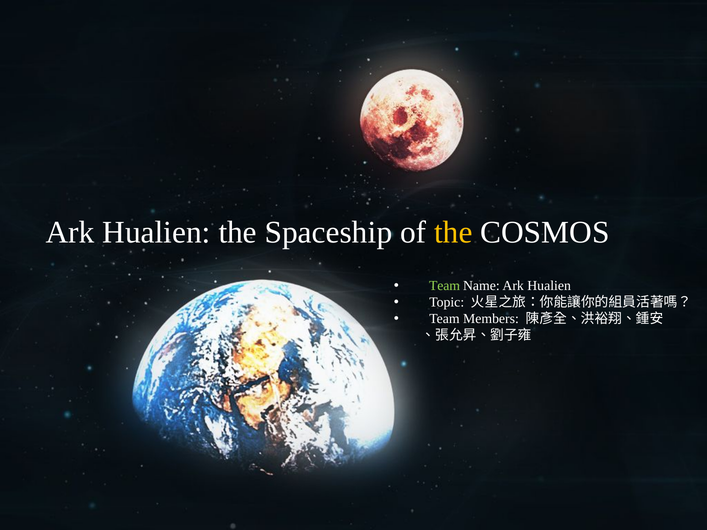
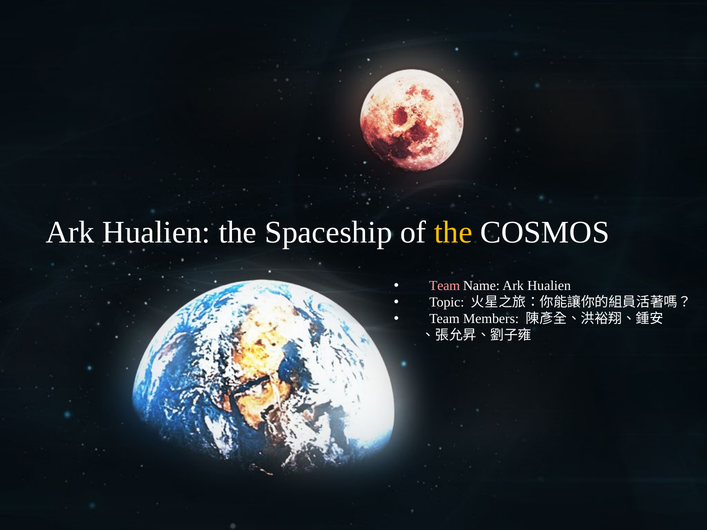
Team at (445, 286) colour: light green -> pink
